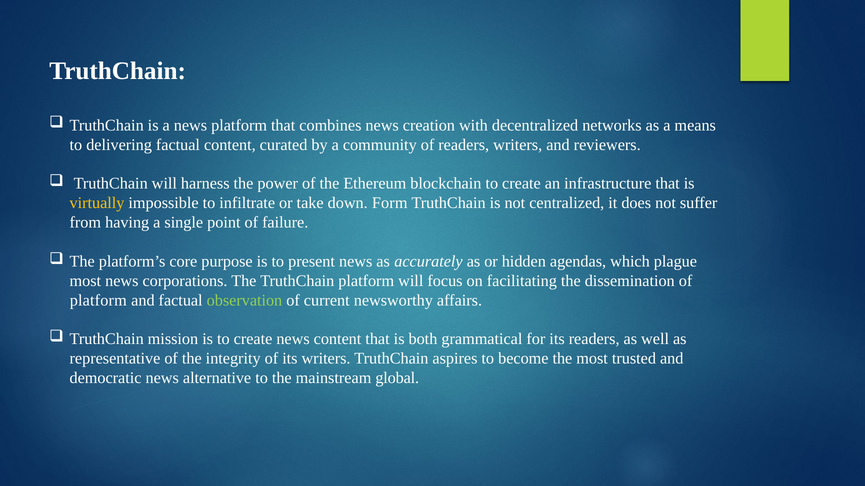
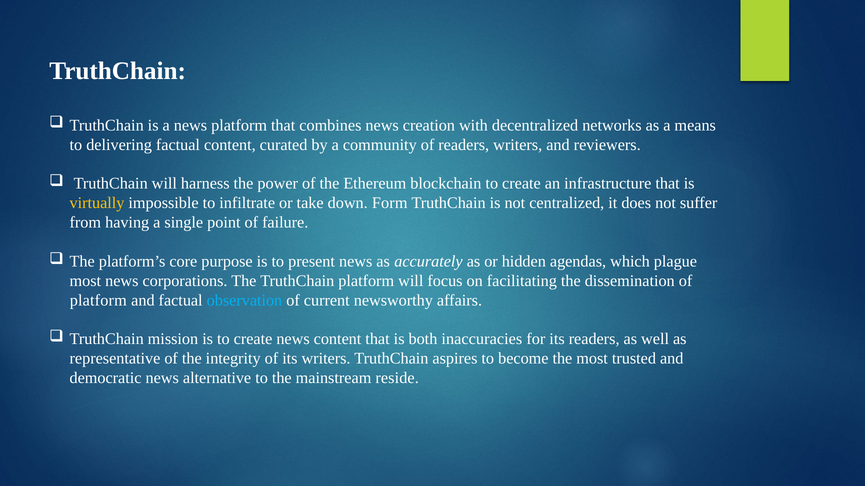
observation colour: light green -> light blue
grammatical: grammatical -> inaccuracies
global: global -> reside
